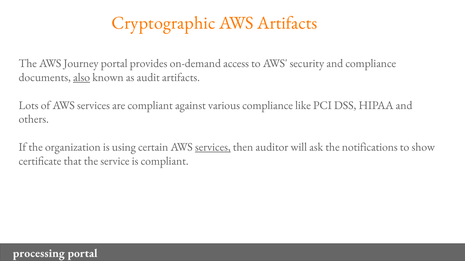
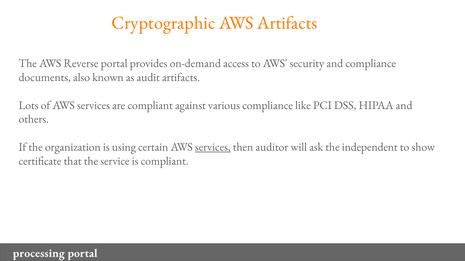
Journey: Journey -> Reverse
also underline: present -> none
notifications: notifications -> independent
